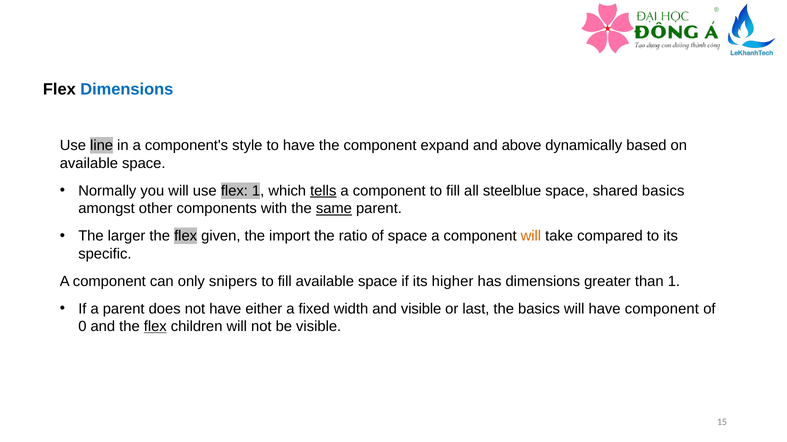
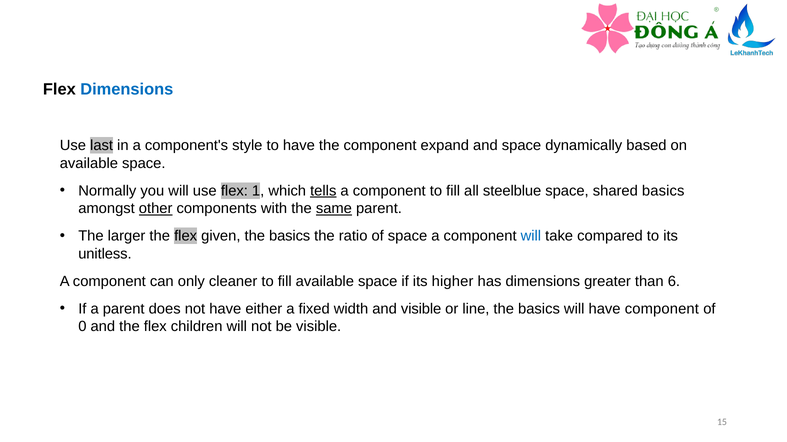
line: line -> last
and above: above -> space
other underline: none -> present
given the import: import -> basics
will at (531, 236) colour: orange -> blue
specific: specific -> unitless
snipers: snipers -> cleaner
than 1: 1 -> 6
last: last -> line
flex at (155, 327) underline: present -> none
